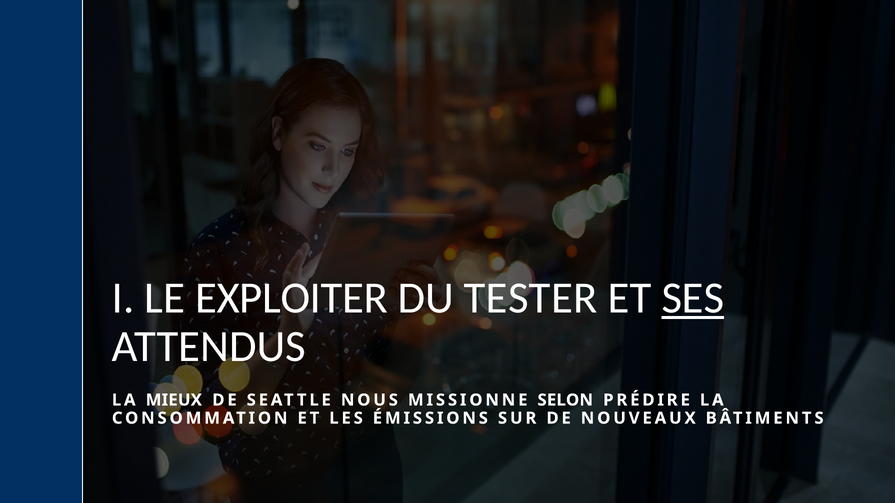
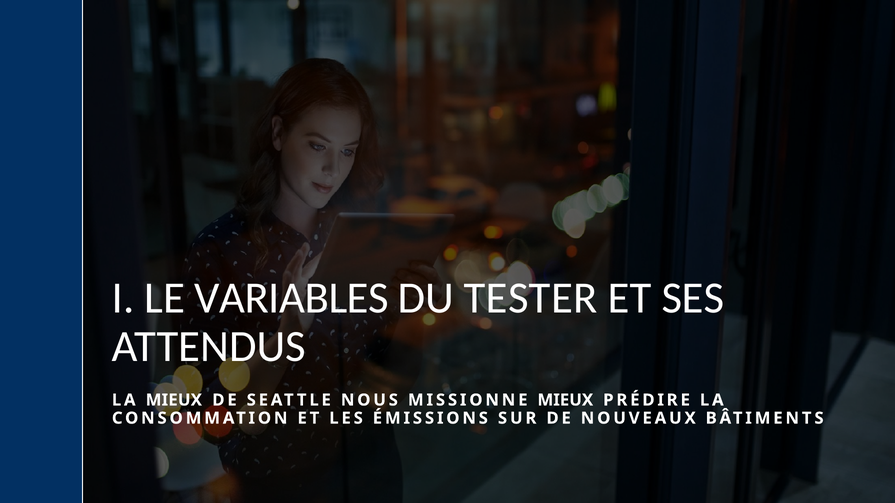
EXPLOITER: EXPLOITER -> VARIABLES
SES underline: present -> none
MISSIONNE SELON: SELON -> MIEUX
